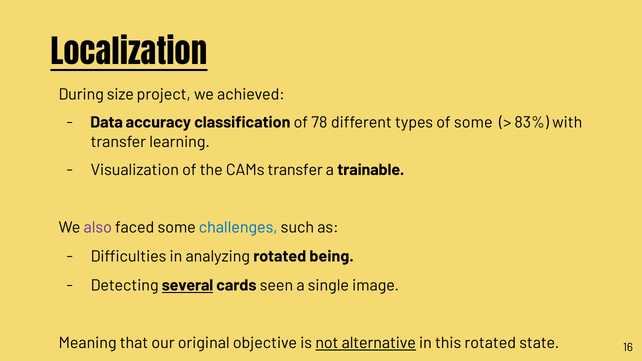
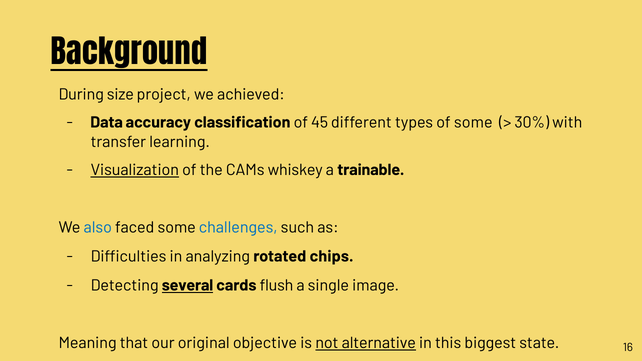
Localization: Localization -> Background
78: 78 -> 45
83%: 83% -> 30%
Visualization underline: none -> present
CAMs transfer: transfer -> whiskey
also colour: purple -> blue
being: being -> chips
seen: seen -> flush
this rotated: rotated -> biggest
